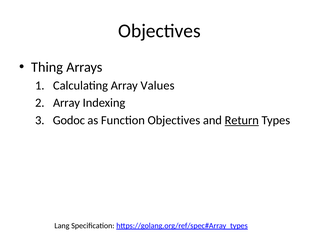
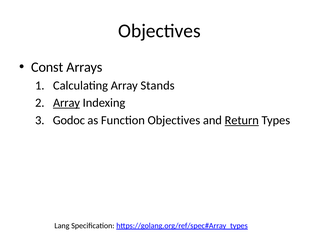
Thing: Thing -> Const
Values: Values -> Stands
Array at (66, 103) underline: none -> present
